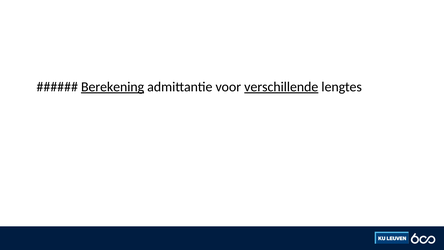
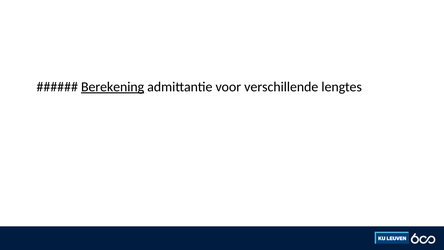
verschillende underline: present -> none
